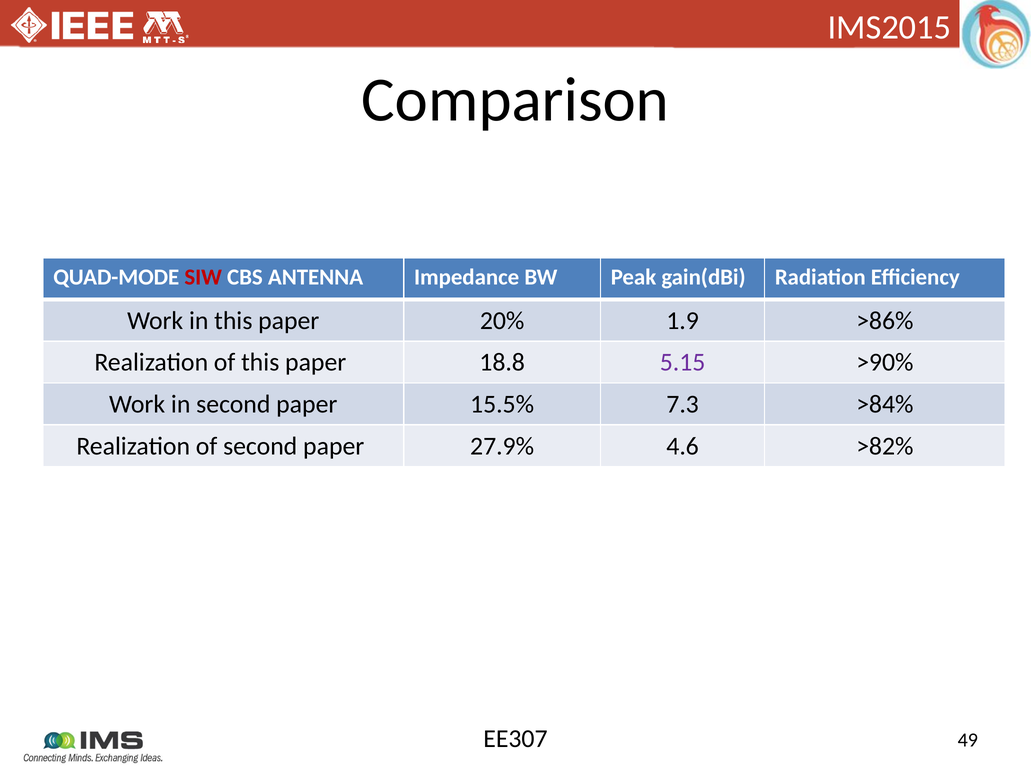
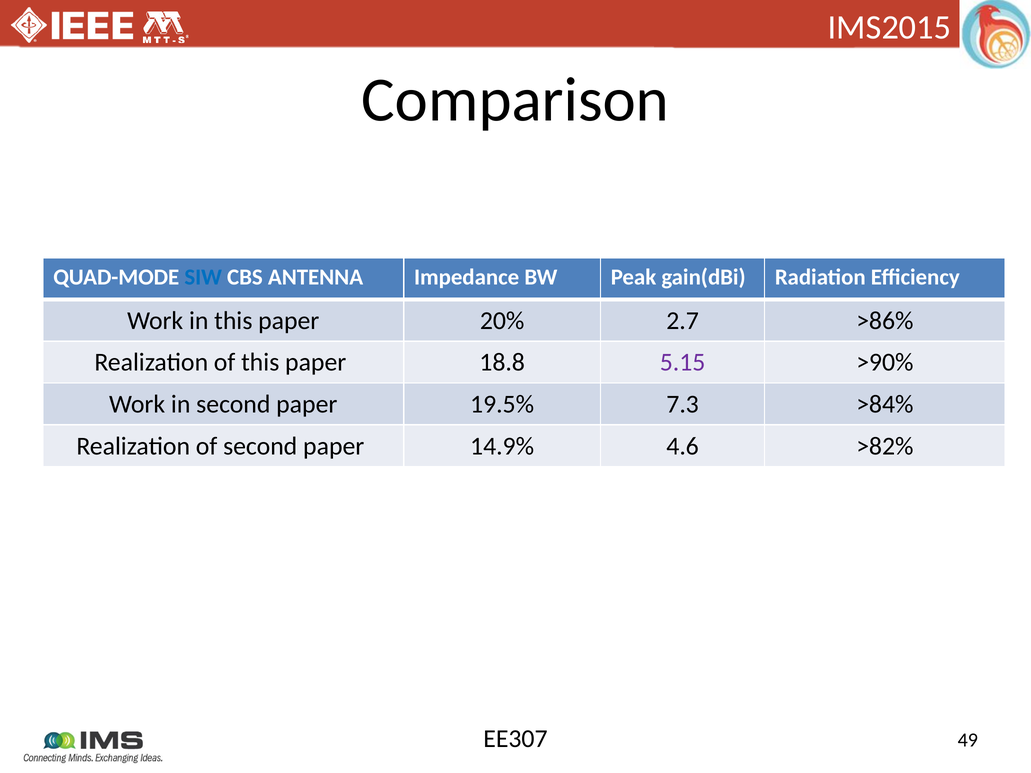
SIW colour: red -> blue
1.9: 1.9 -> 2.7
15.5%: 15.5% -> 19.5%
27.9%: 27.9% -> 14.9%
